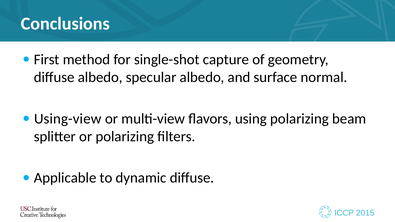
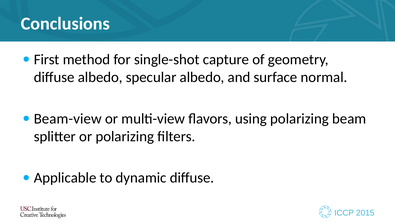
Using-view: Using-view -> Beam-view
